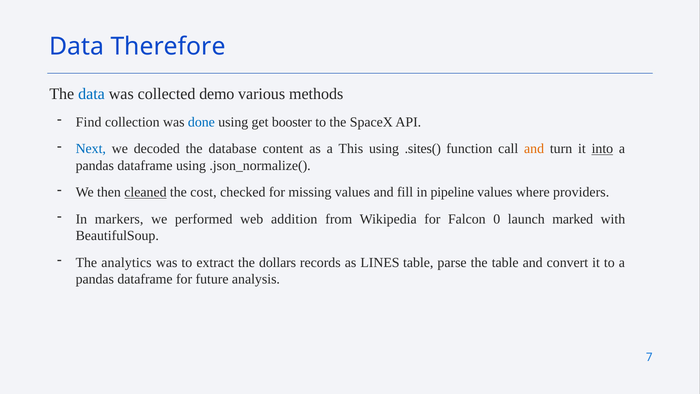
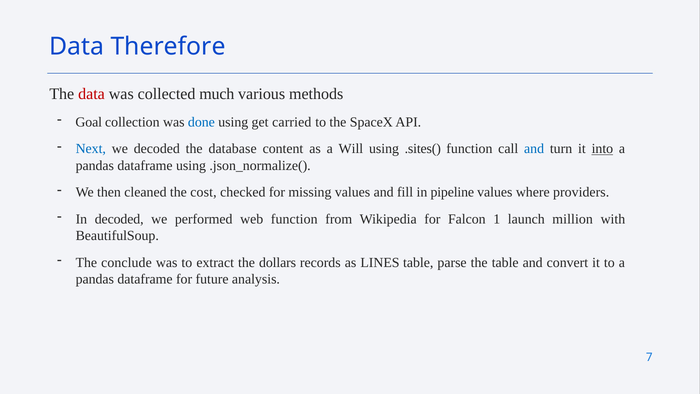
data at (92, 94) colour: blue -> red
demo: demo -> much
Find: Find -> Goal
booster: booster -> carried
This: This -> Will
and at (534, 149) colour: orange -> blue
cleaned underline: present -> none
In markers: markers -> decoded
web addition: addition -> function
0: 0 -> 1
marked: marked -> million
analytics: analytics -> conclude
